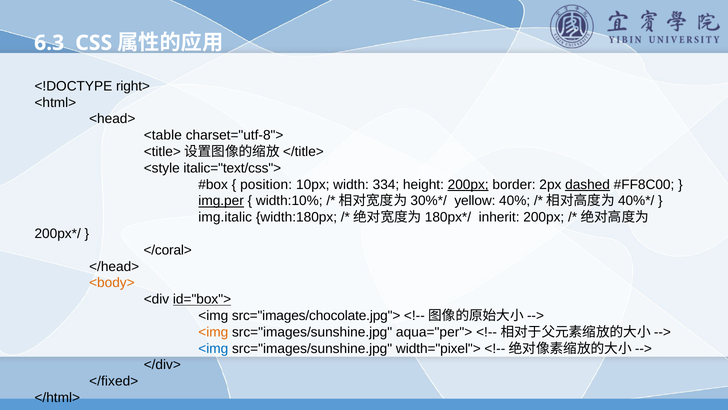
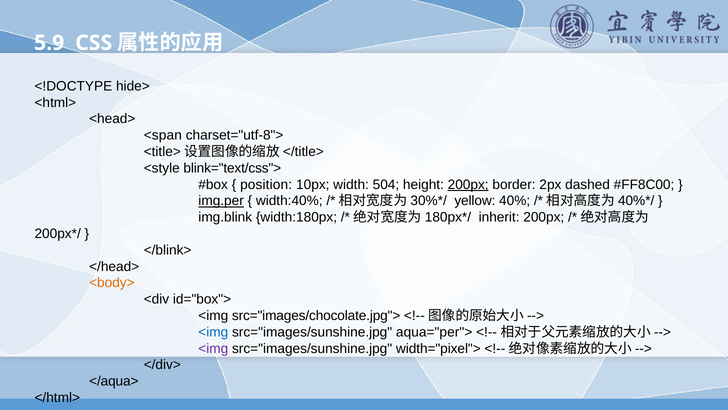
6.3: 6.3 -> 5.9
right>: right> -> hide>
<table: <table -> <span
italic="text/css">: italic="text/css"> -> blink="text/css">
334: 334 -> 504
dashed underline: present -> none
width:10%: width:10% -> width:40%
img.italic: img.italic -> img.blink
</coral>: </coral> -> </blink>
id="box"> underline: present -> none
<img at (213, 332) colour: orange -> blue
<img at (213, 348) colour: blue -> purple
</fixed>: </fixed> -> </aqua>
